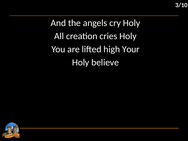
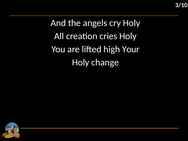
believe: believe -> change
